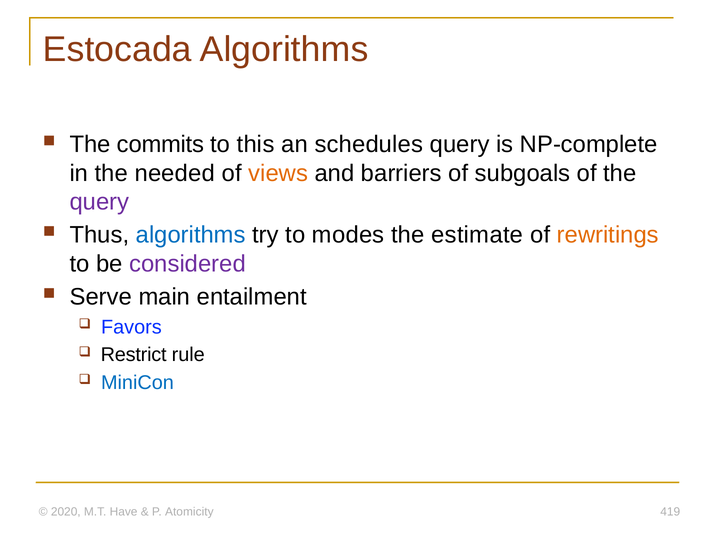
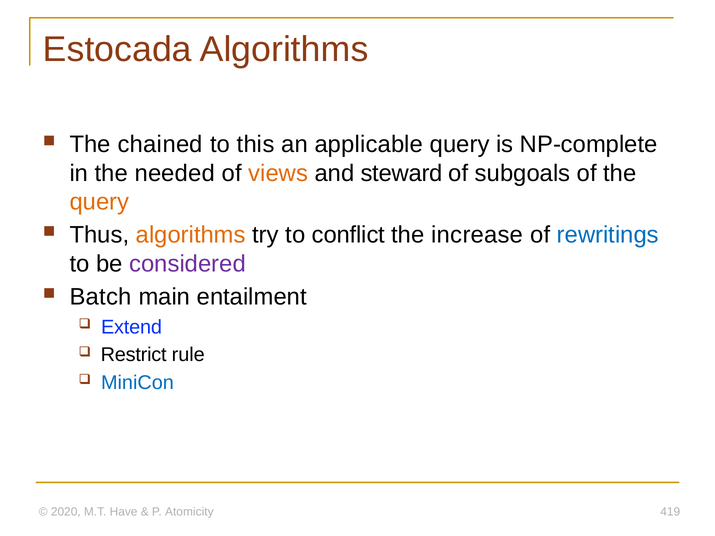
commits: commits -> chained
schedules: schedules -> applicable
barriers: barriers -> steward
query at (100, 202) colour: purple -> orange
algorithms at (191, 235) colour: blue -> orange
modes: modes -> conflict
estimate: estimate -> increase
rewritings colour: orange -> blue
Serve: Serve -> Batch
Favors: Favors -> Extend
